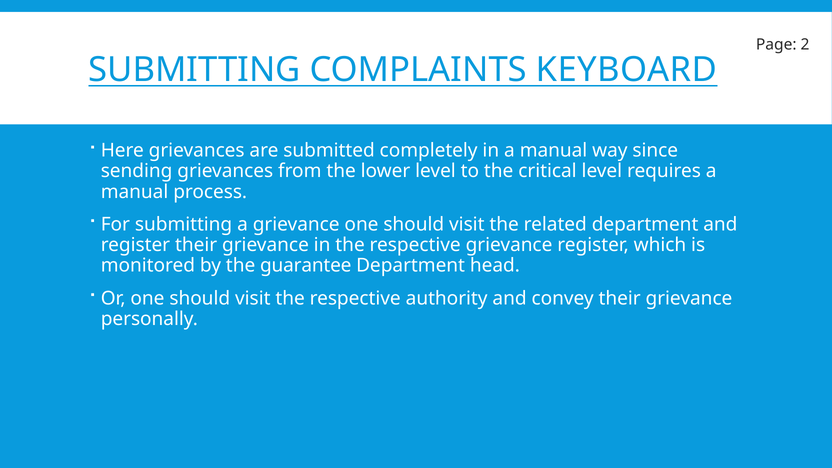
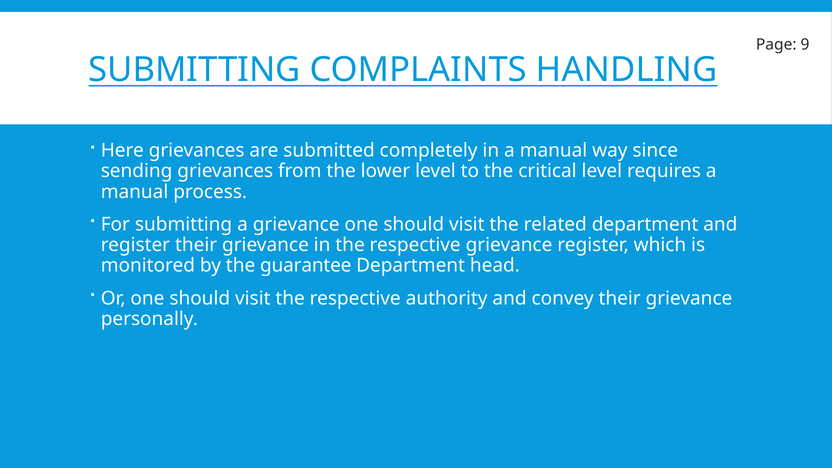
2: 2 -> 9
KEYBOARD: KEYBOARD -> HANDLING
